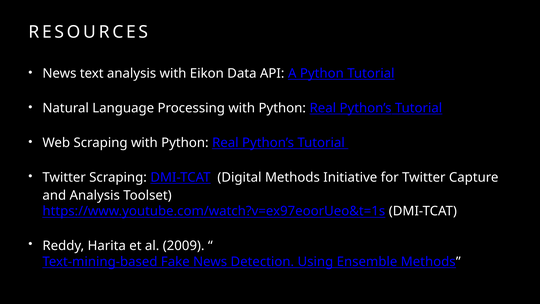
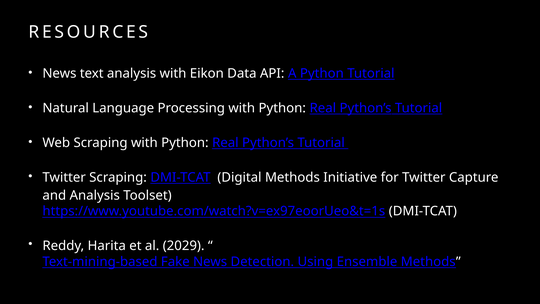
2009: 2009 -> 2029
